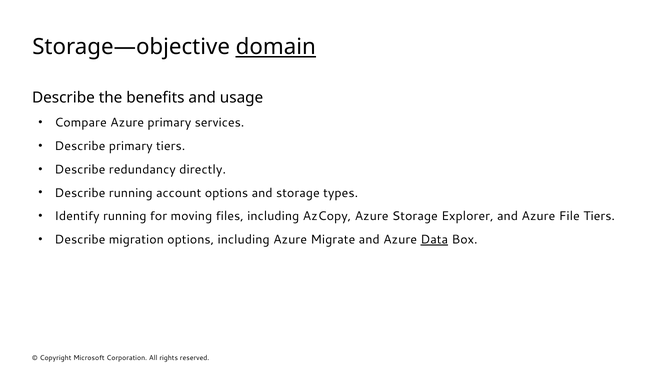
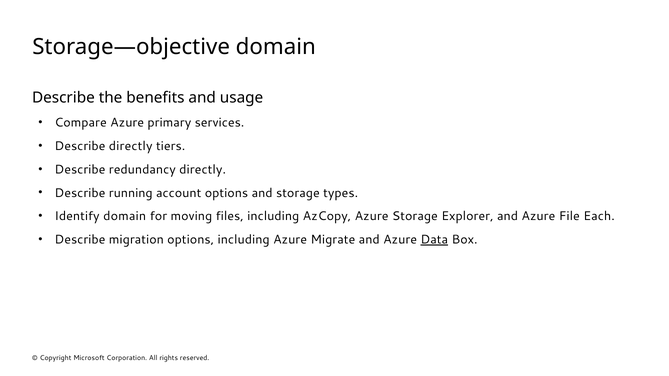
domain at (276, 47) underline: present -> none
Describe primary: primary -> directly
Identify running: running -> domain
File Tiers: Tiers -> Each
